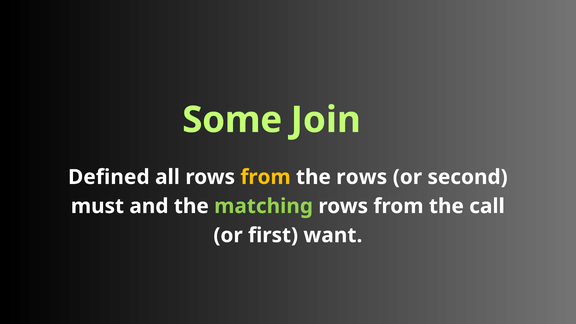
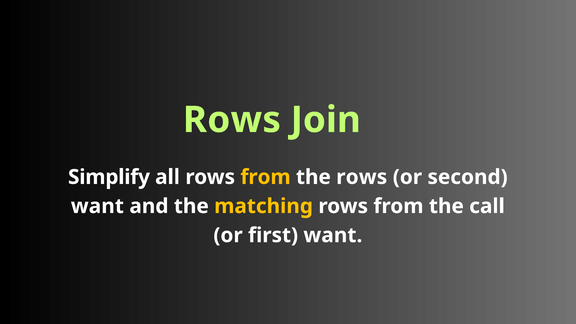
Some at (232, 120): Some -> Rows
Defined: Defined -> Simplify
must at (97, 206): must -> want
matching colour: light green -> yellow
